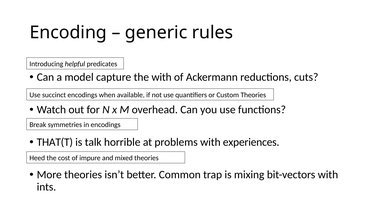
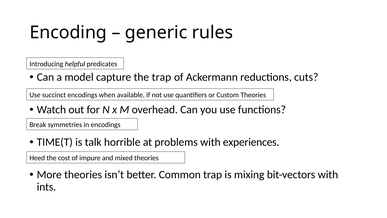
the with: with -> trap
THAT(T: THAT(T -> TIME(T
